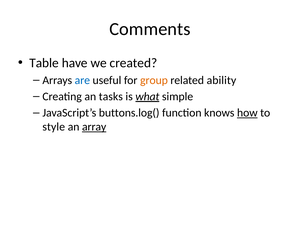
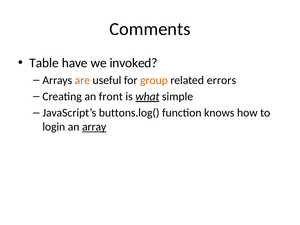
created: created -> invoked
are colour: blue -> orange
ability: ability -> errors
tasks: tasks -> front
how underline: present -> none
style: style -> login
